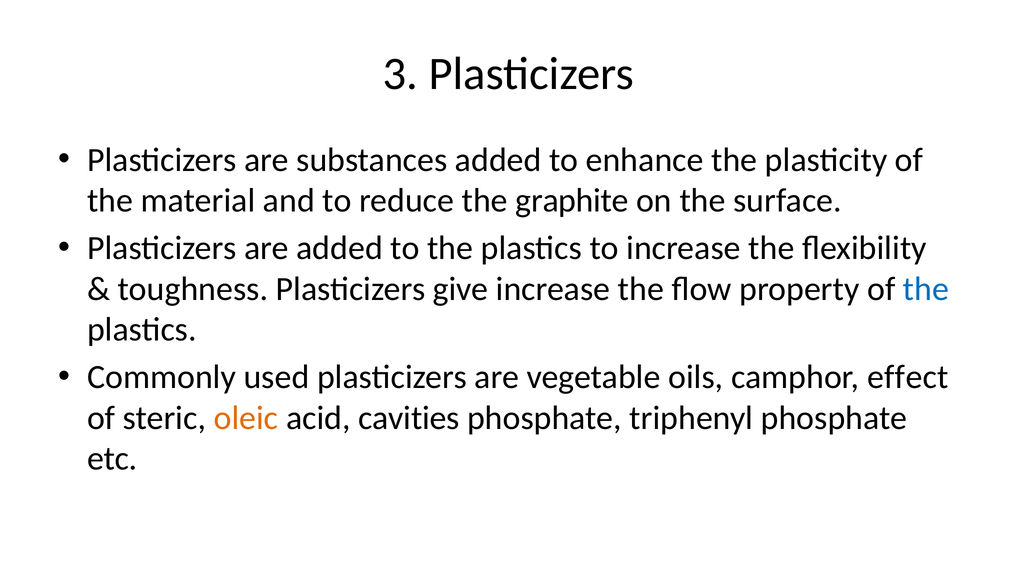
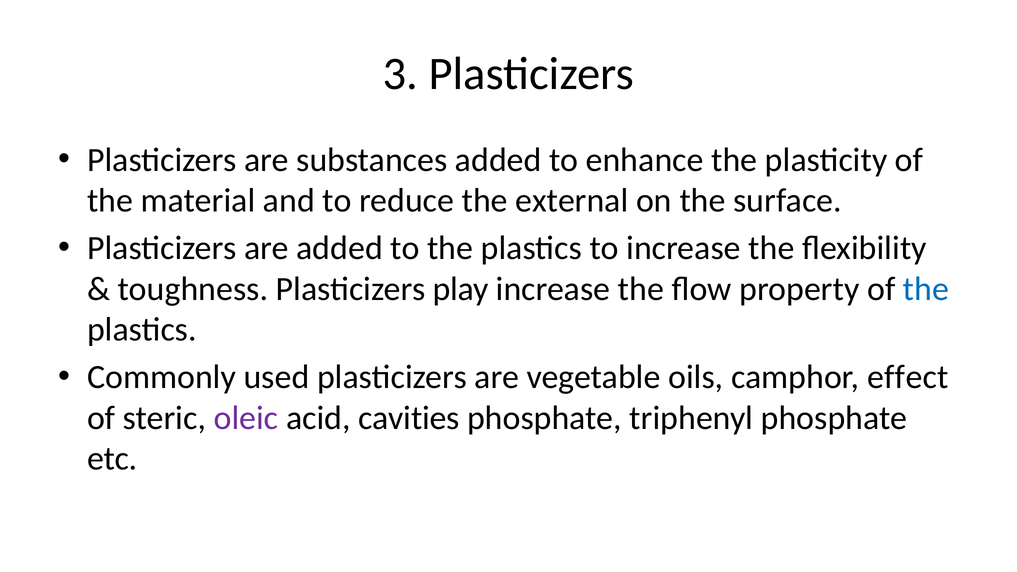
graphite: graphite -> external
give: give -> play
oleic colour: orange -> purple
